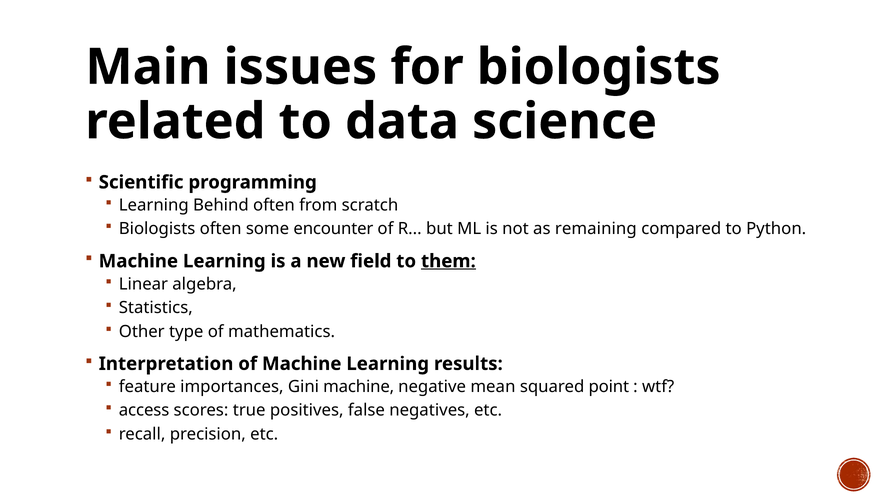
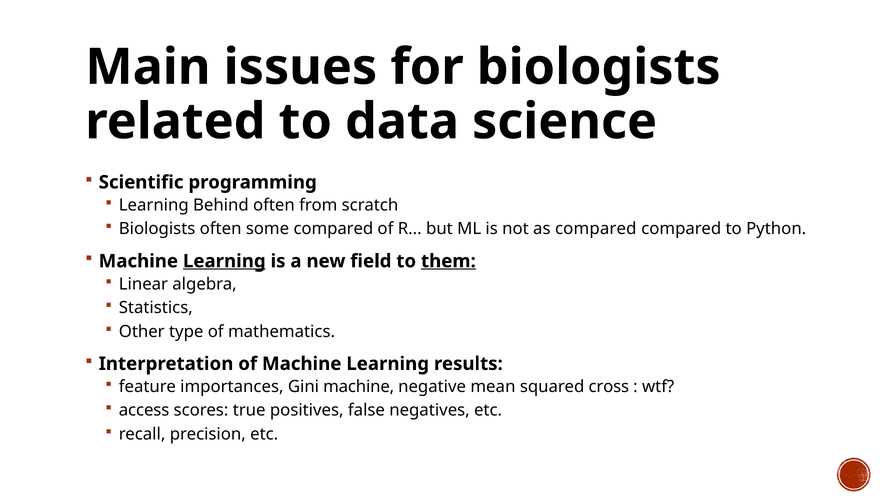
some encounter: encounter -> compared
as remaining: remaining -> compared
Learning at (224, 261) underline: none -> present
point: point -> cross
